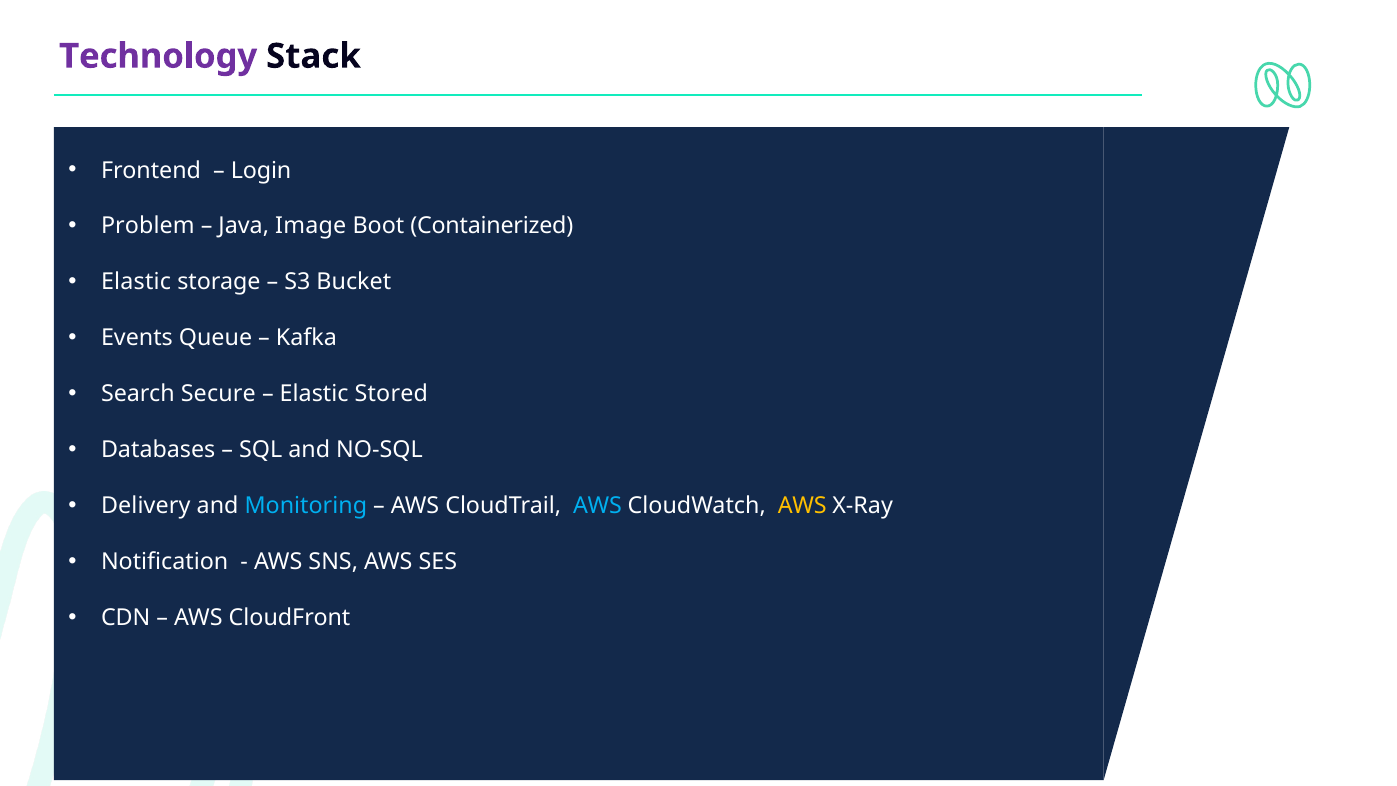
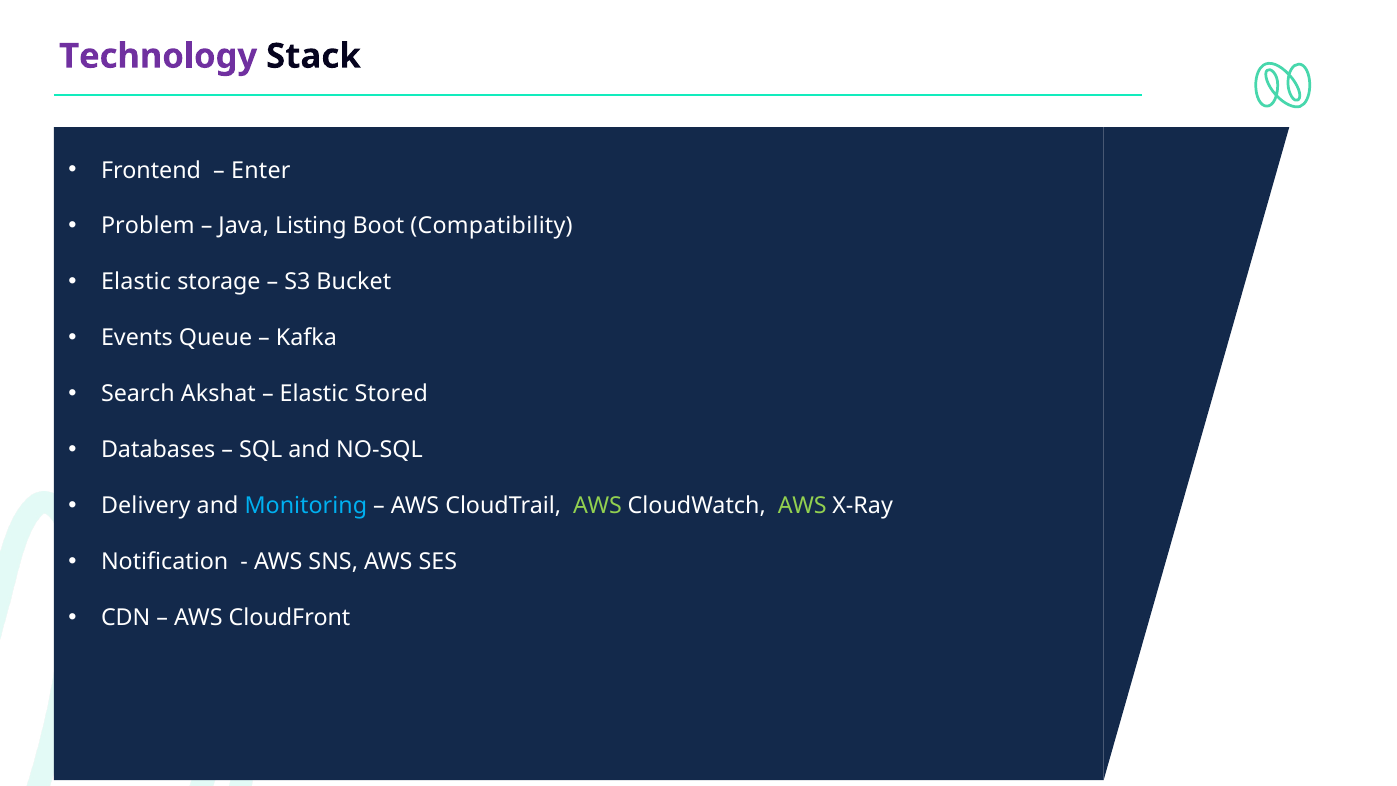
Login: Login -> Enter
Image: Image -> Listing
Containerized: Containerized -> Compatibility
Secure: Secure -> Akshat
AWS at (598, 506) colour: light blue -> light green
AWS at (802, 506) colour: yellow -> light green
